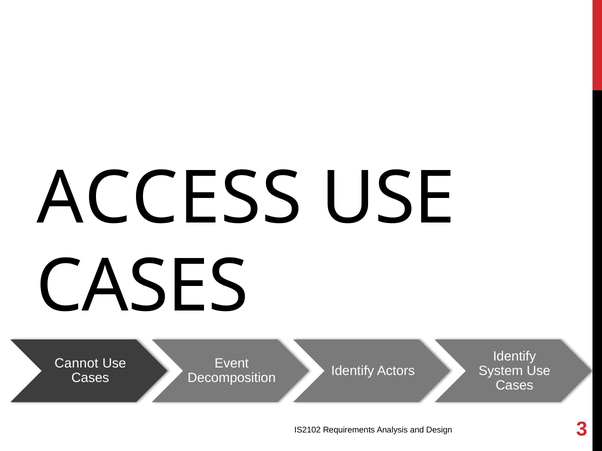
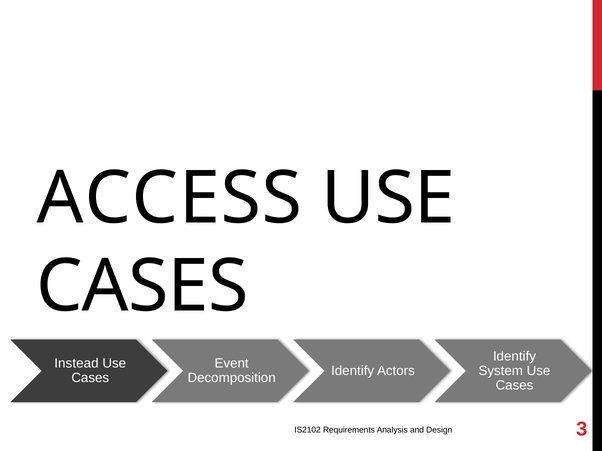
Cannot: Cannot -> Instead
